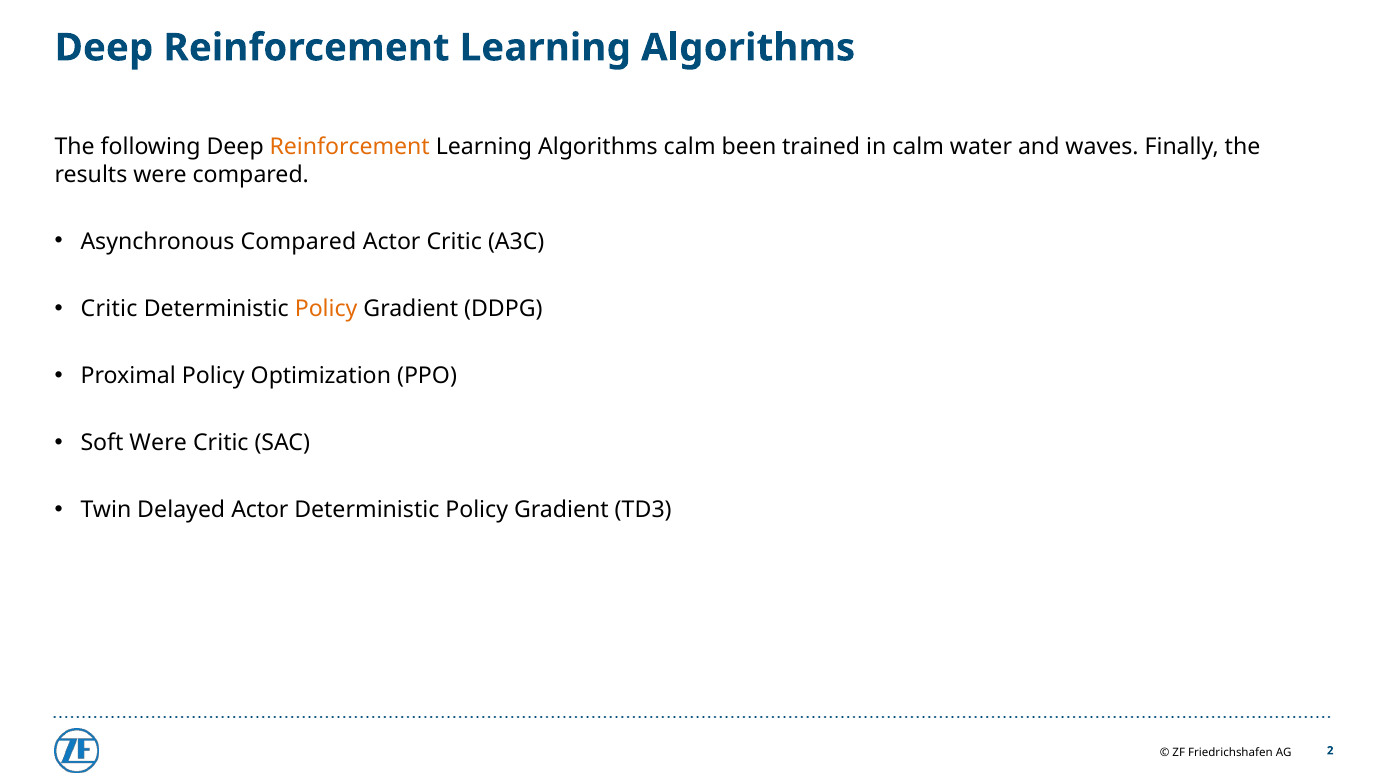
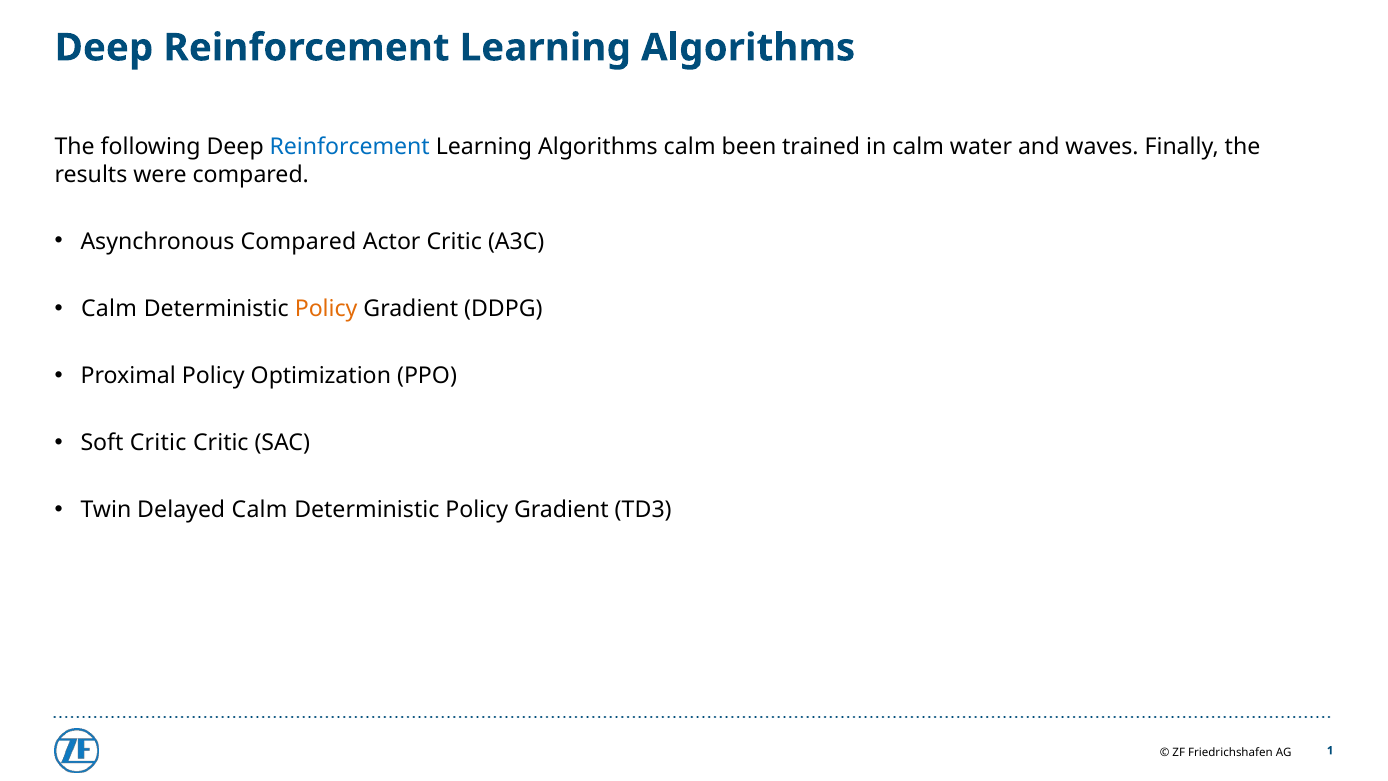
Reinforcement at (350, 147) colour: orange -> blue
Critic at (109, 309): Critic -> Calm
Soft Were: Were -> Critic
Delayed Actor: Actor -> Calm
2: 2 -> 1
